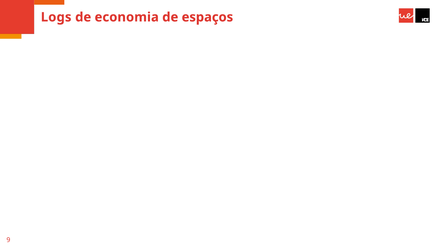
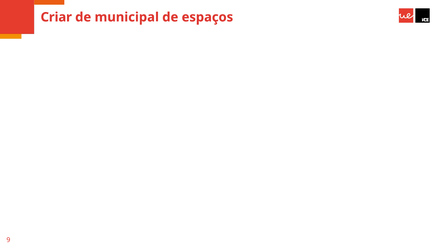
Logs: Logs -> Criar
economia: economia -> municipal
